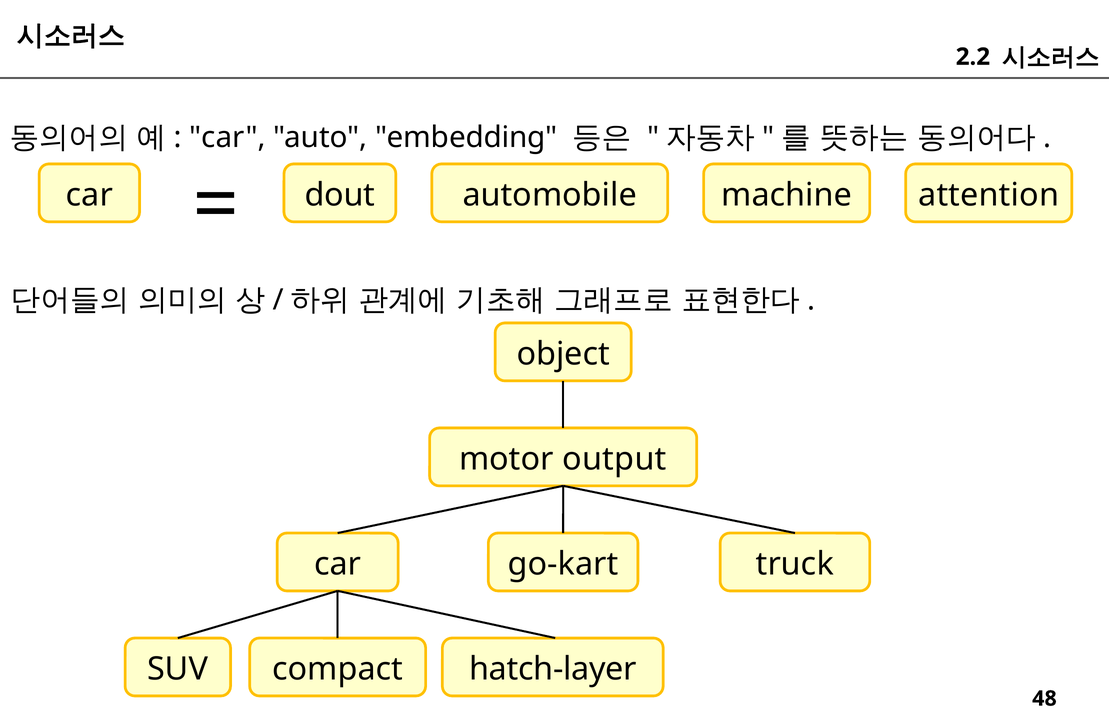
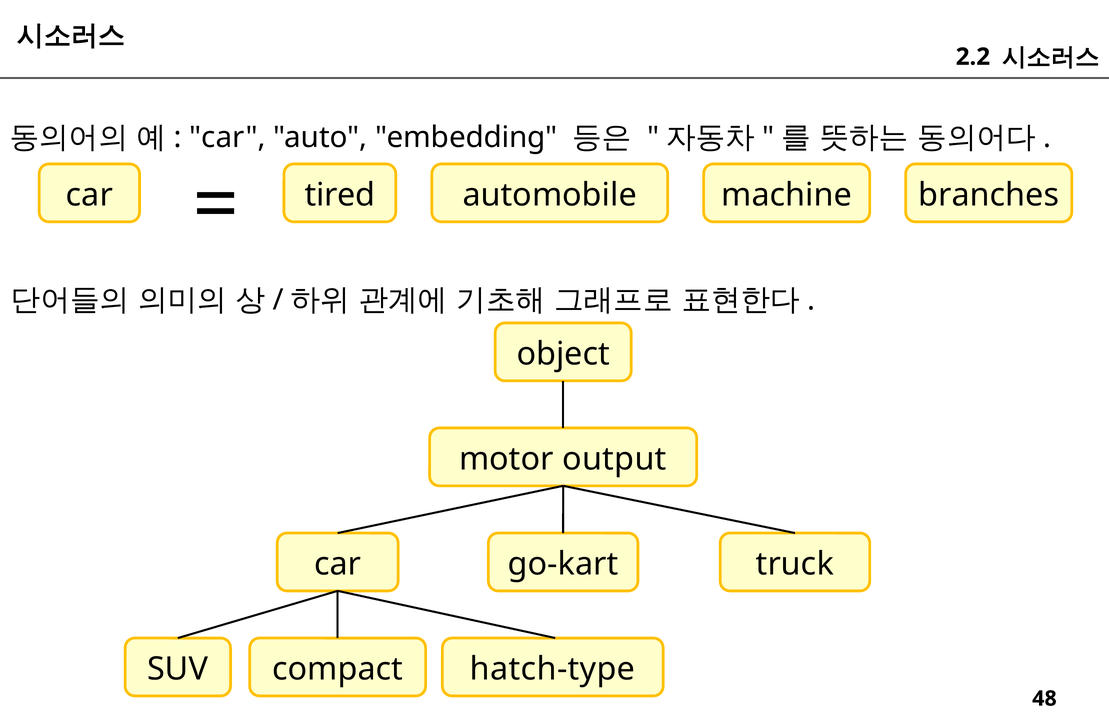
dout: dout -> tired
attention: attention -> branches
hatch-layer: hatch-layer -> hatch-type
